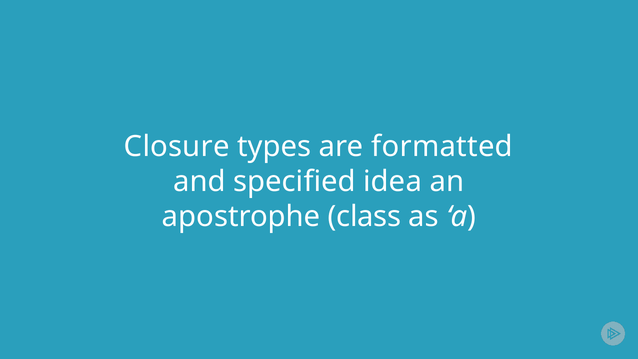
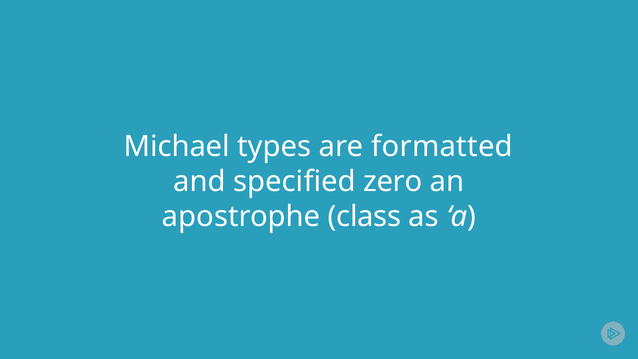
Closure: Closure -> Michael
idea: idea -> zero
